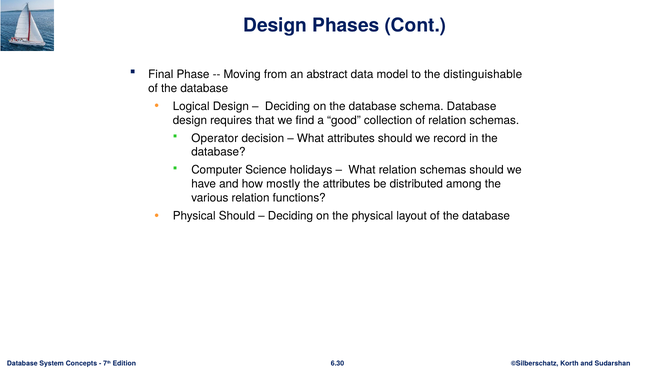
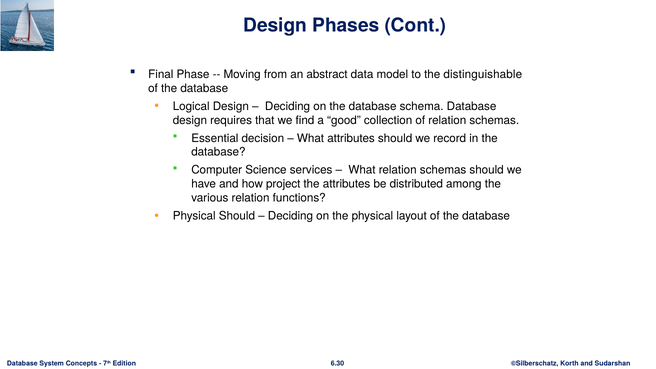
Operator: Operator -> Essential
holidays: holidays -> services
mostly: mostly -> project
